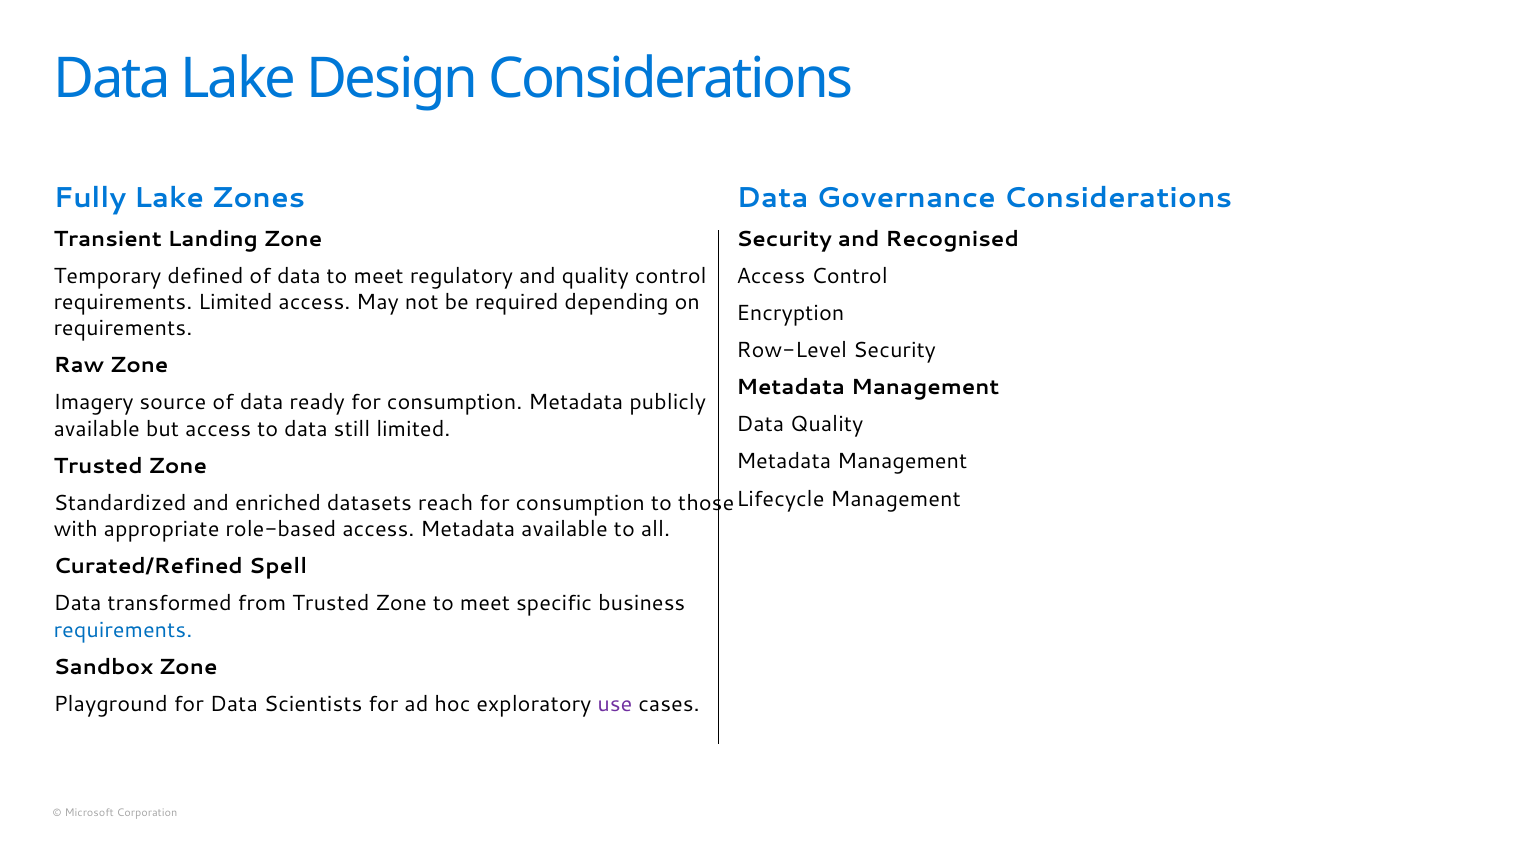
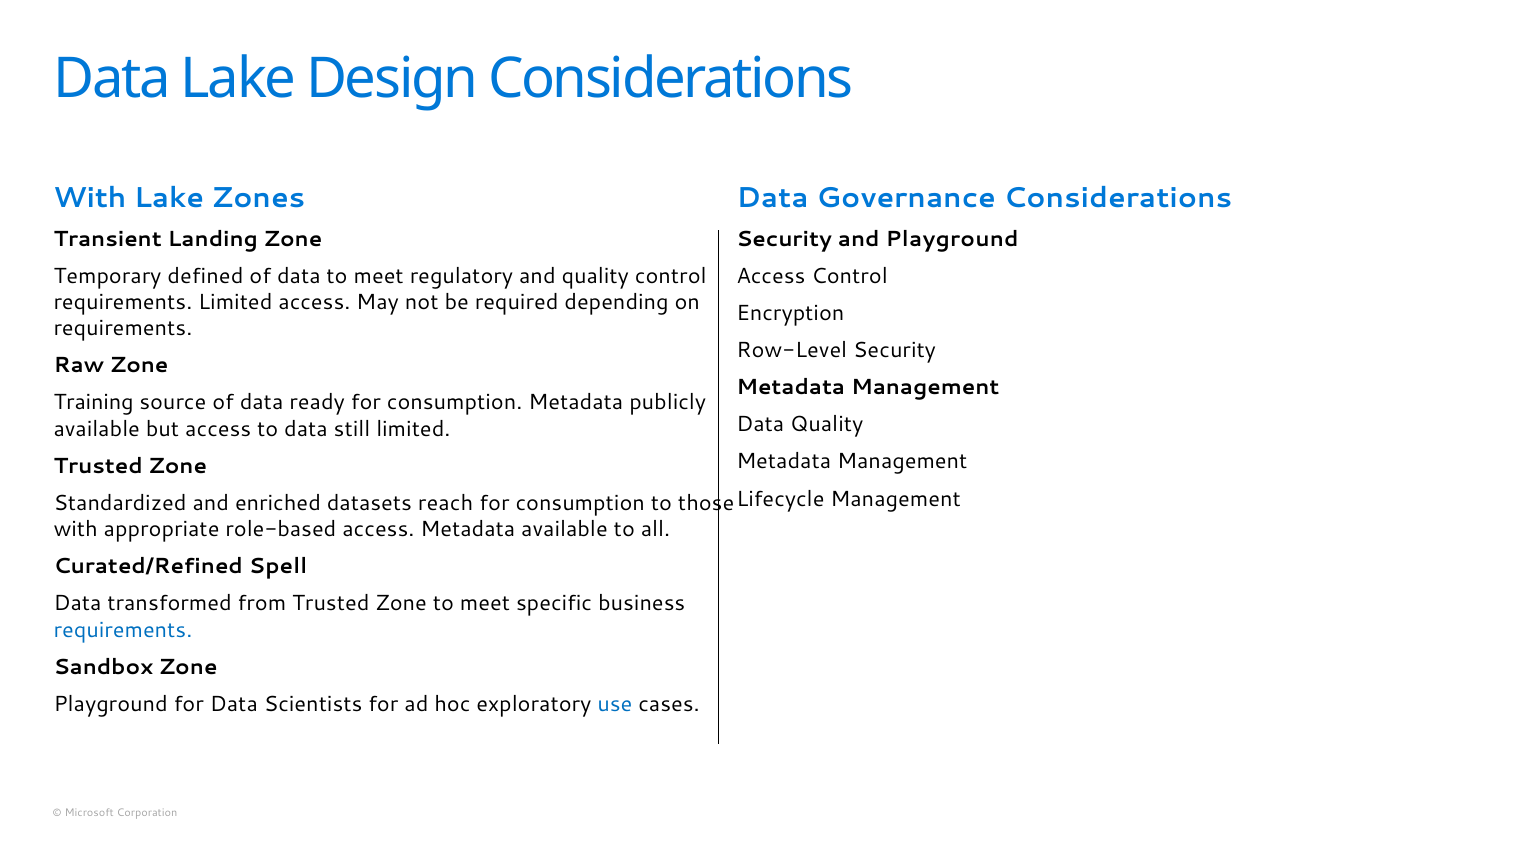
Fully at (90, 198): Fully -> With
and Recognised: Recognised -> Playground
Imagery: Imagery -> Training
use colour: purple -> blue
